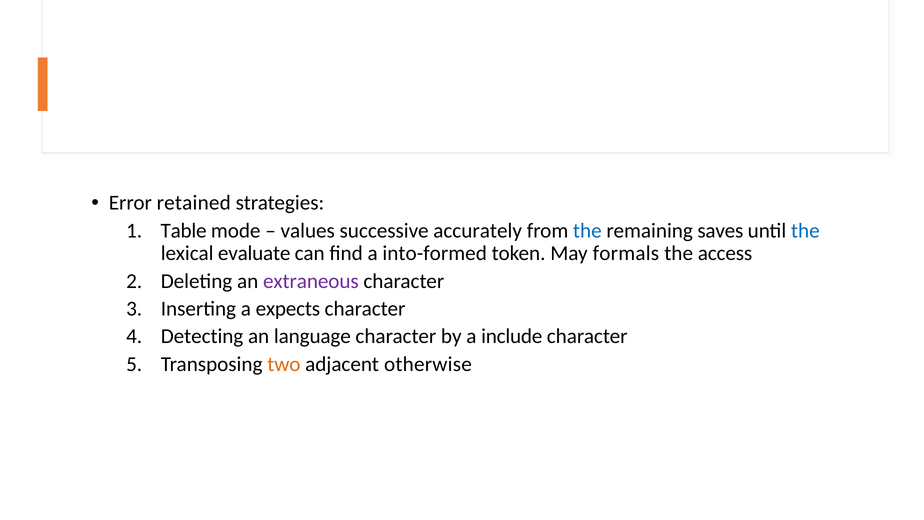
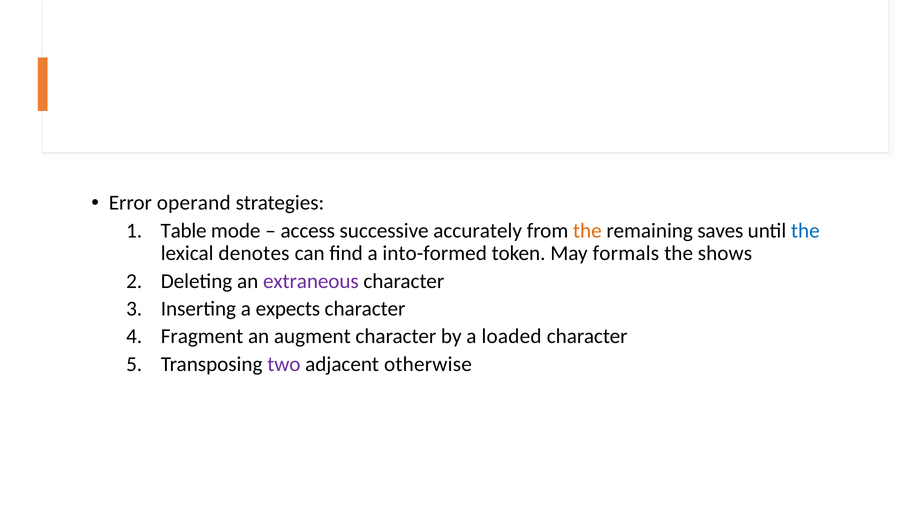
retained: retained -> operand
values: values -> access
the at (587, 230) colour: blue -> orange
evaluate: evaluate -> denotes
access: access -> shows
Detecting: Detecting -> Fragment
language: language -> augment
include: include -> loaded
two colour: orange -> purple
